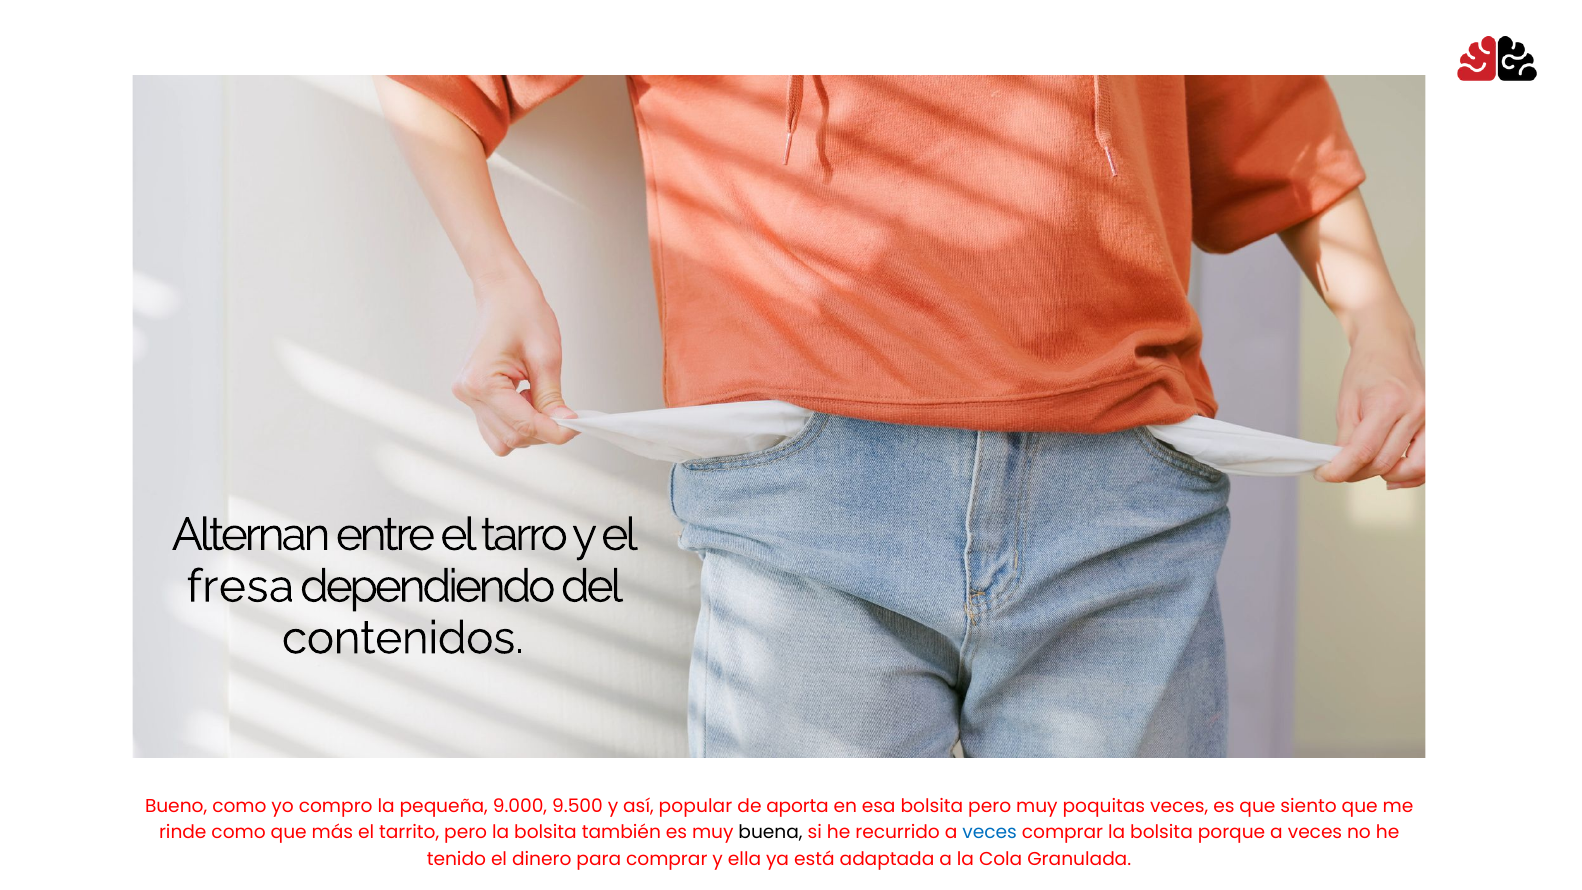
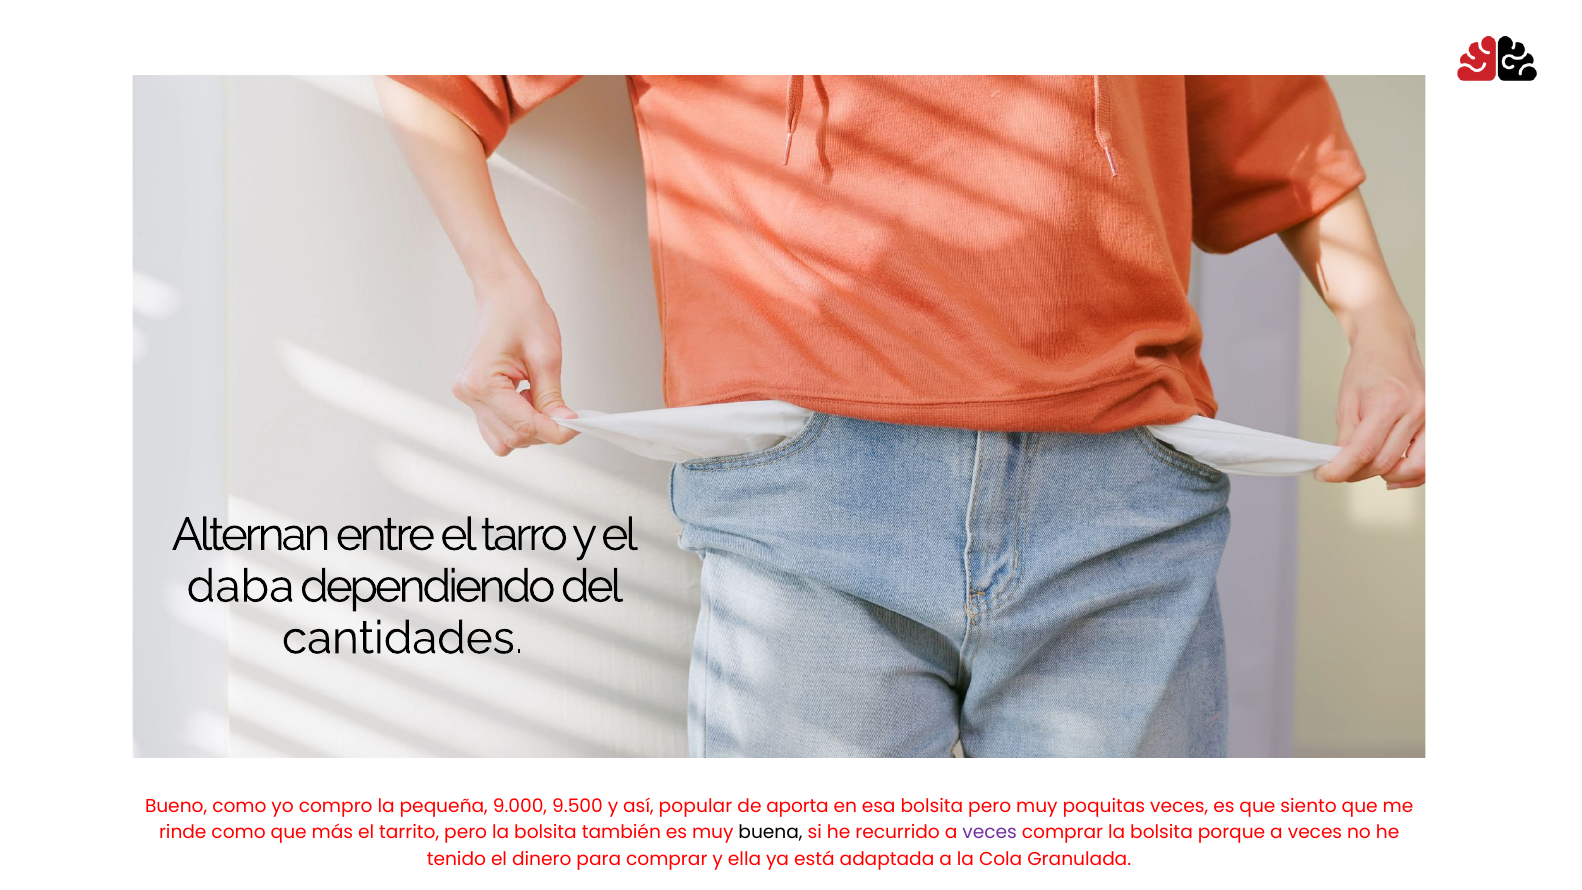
fresa: fresa -> daba
contenidos: contenidos -> cantidades
veces at (990, 833) colour: blue -> purple
